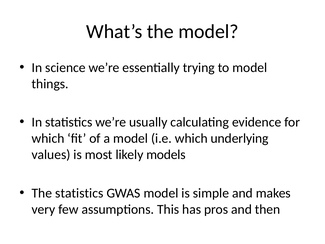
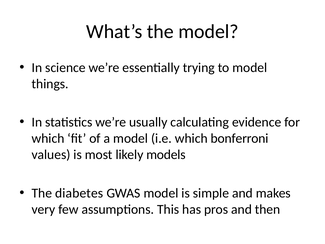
underlying: underlying -> bonferroni
The statistics: statistics -> diabetes
